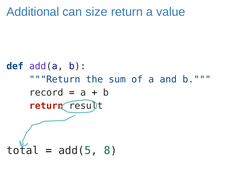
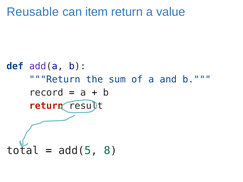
Additional: Additional -> Reusable
size: size -> item
